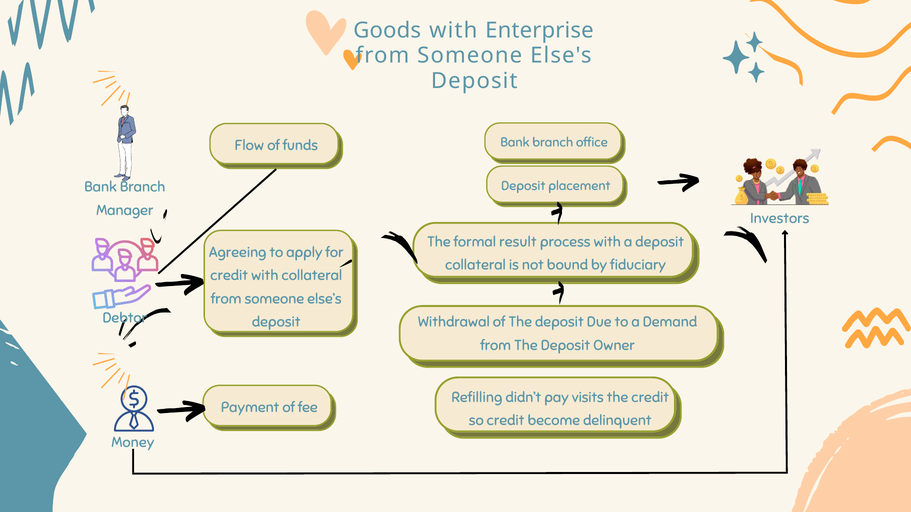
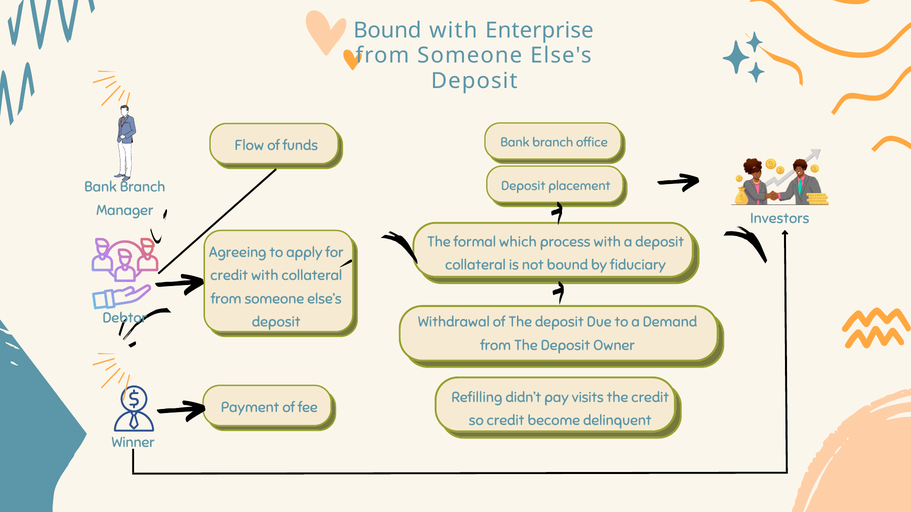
Goods at (387, 30): Goods -> Bound
result: result -> which
Money: Money -> Winner
